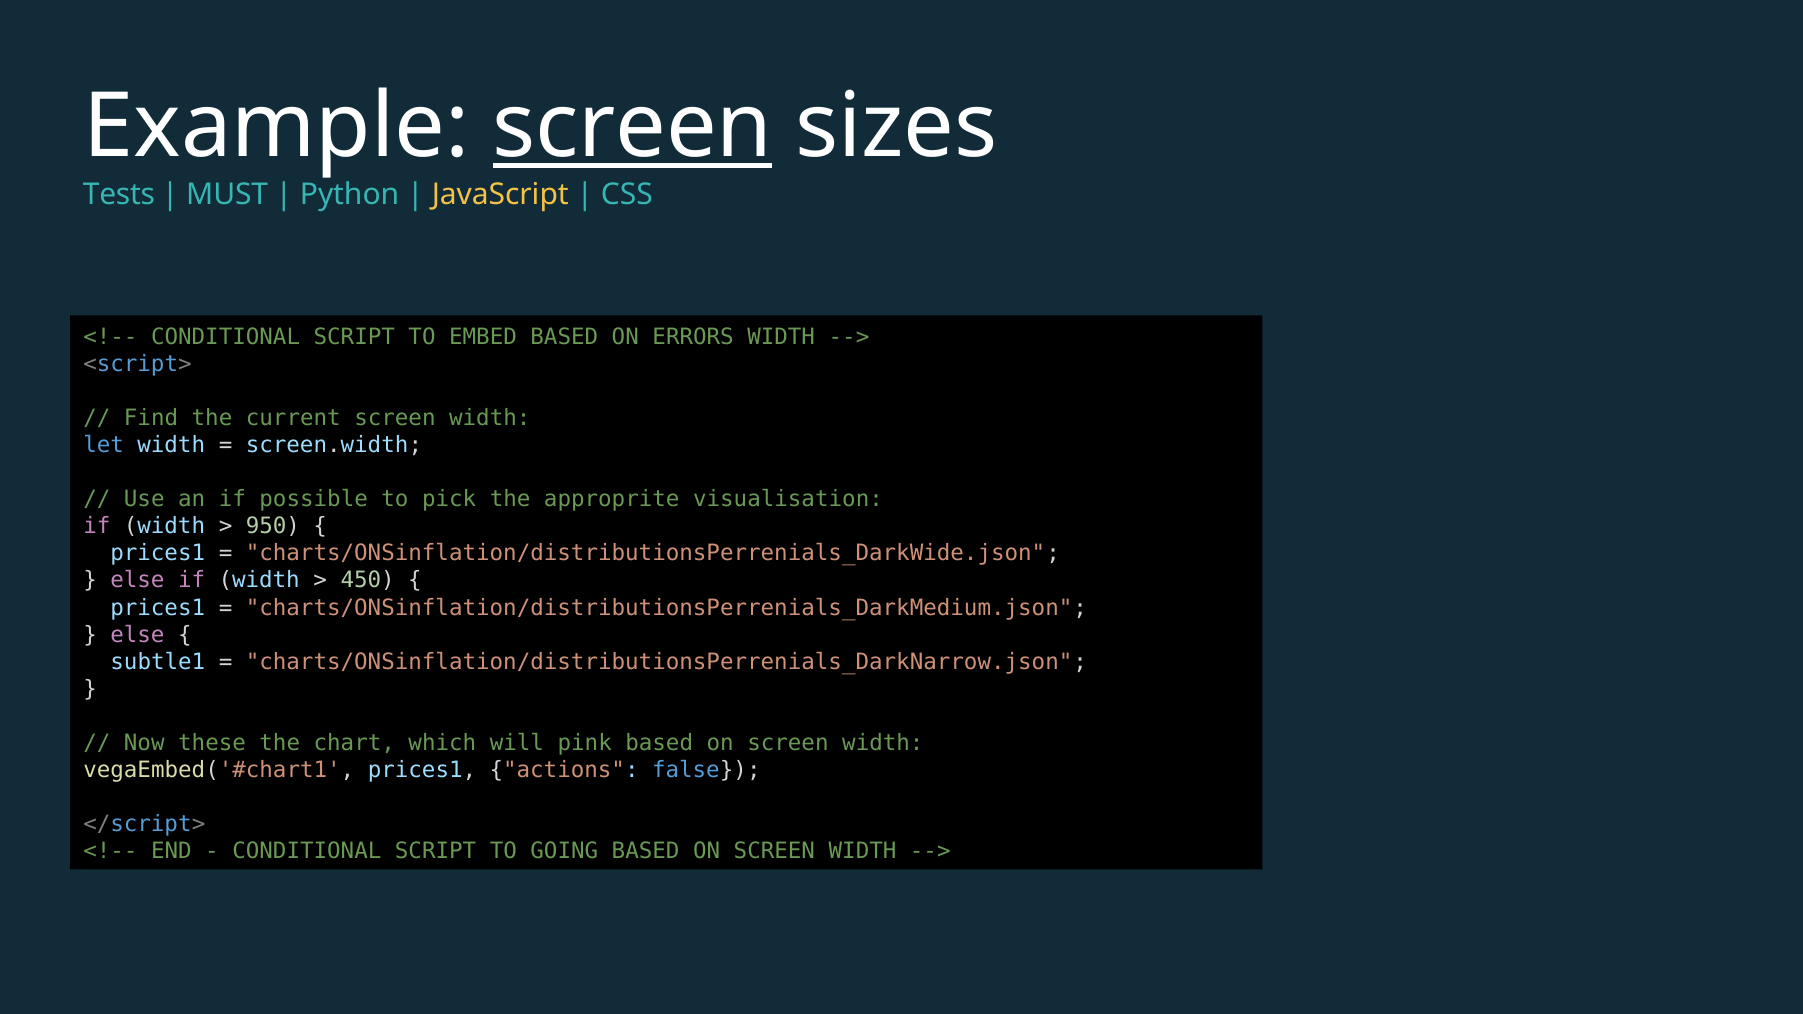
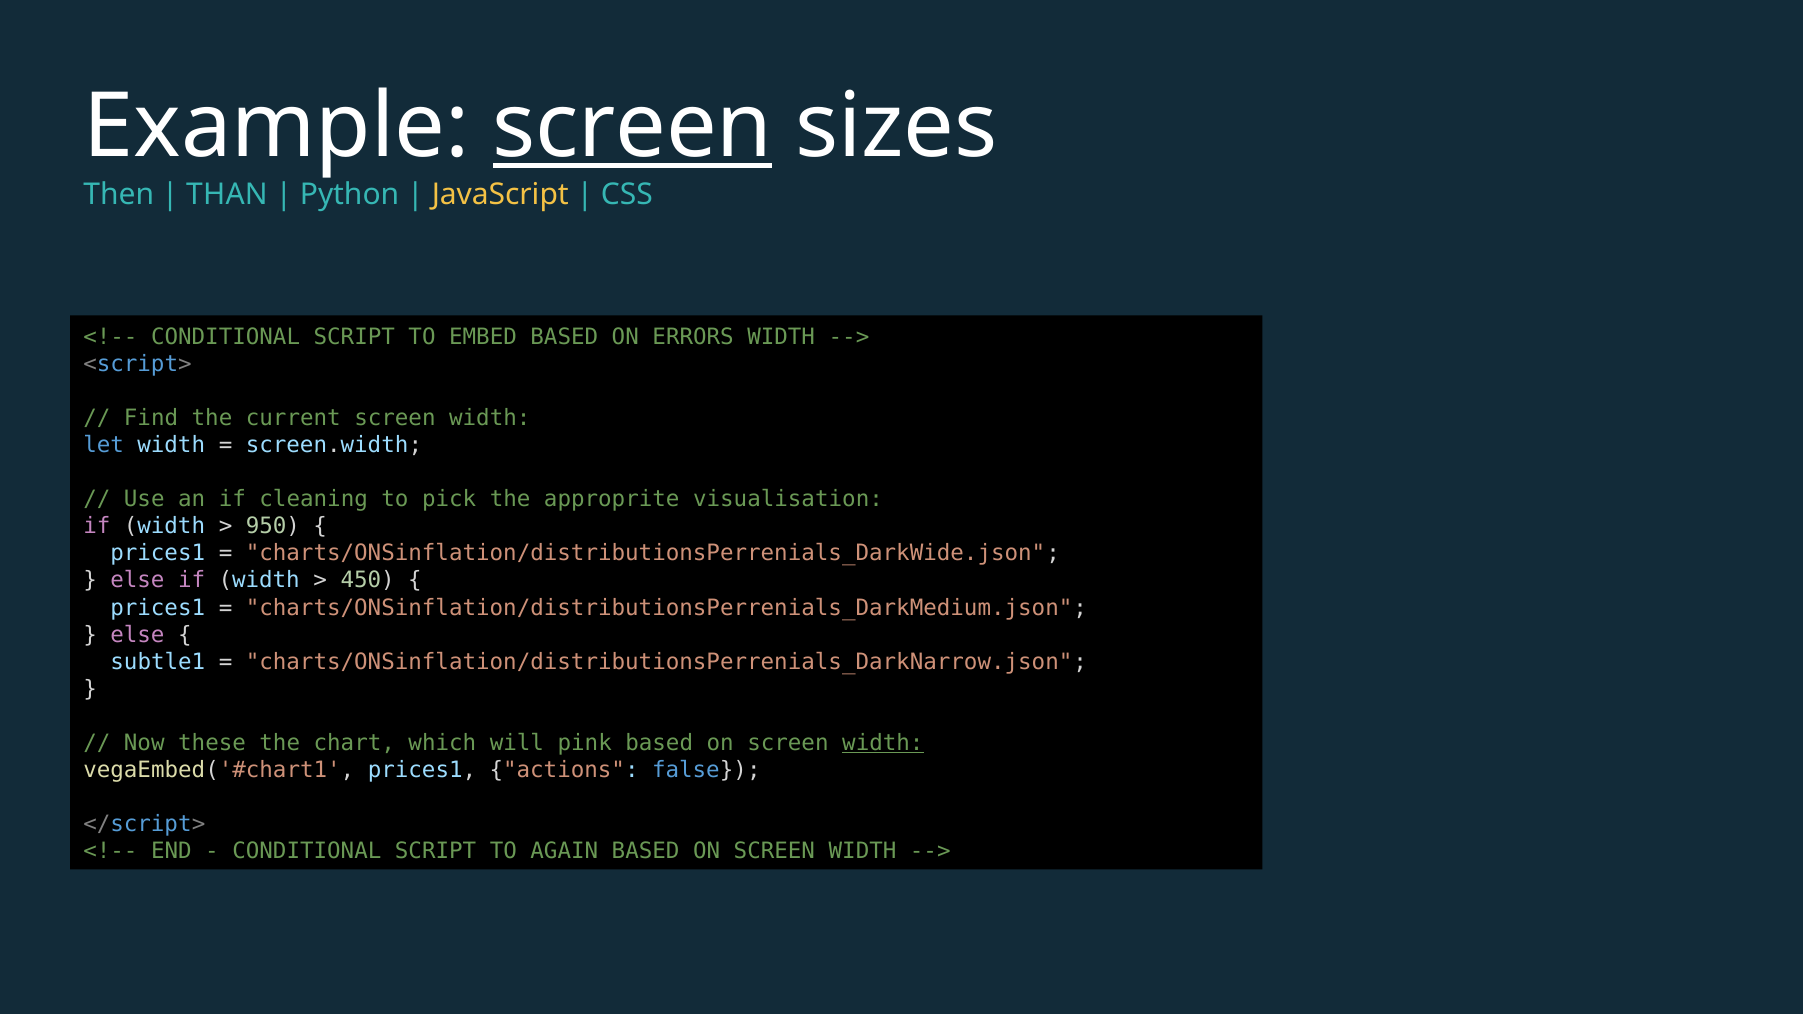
Tests: Tests -> Then
MUST: MUST -> THAN
possible: possible -> cleaning
width at (883, 743) underline: none -> present
GOING: GOING -> AGAIN
